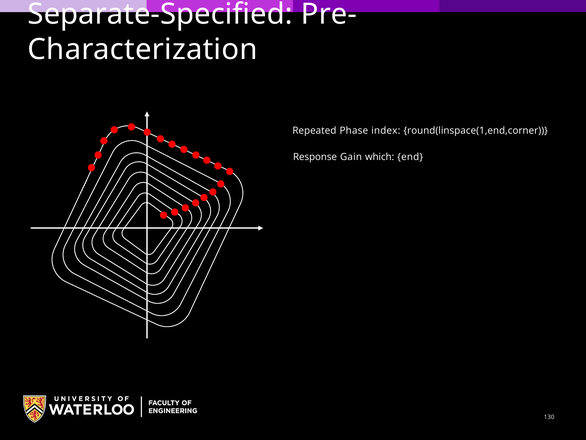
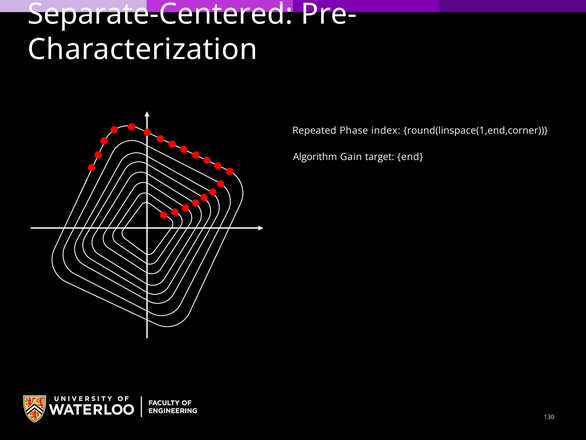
Separate-Specified: Separate-Specified -> Separate-Centered
Response: Response -> Algorithm
which: which -> target
